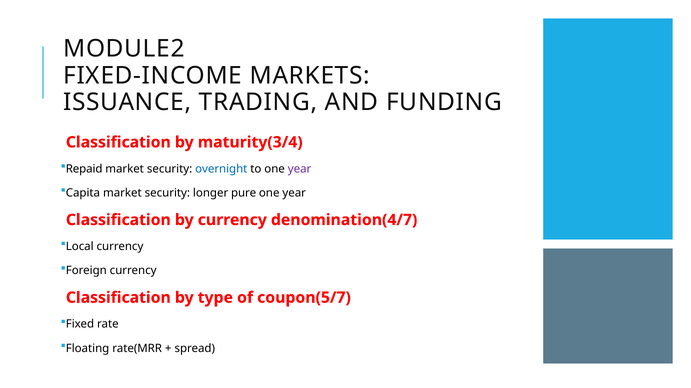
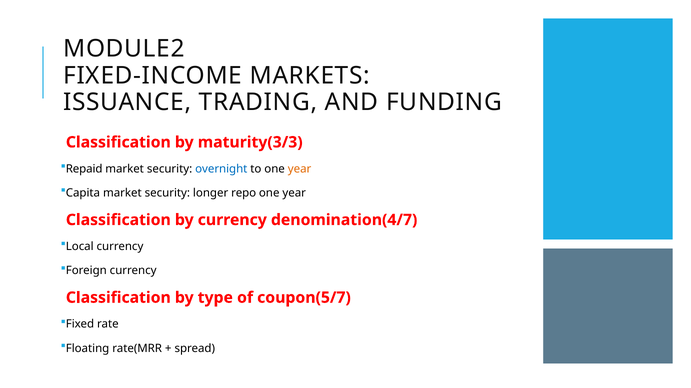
maturity(3/4: maturity(3/4 -> maturity(3/3
year at (300, 169) colour: purple -> orange
pure: pure -> repo
